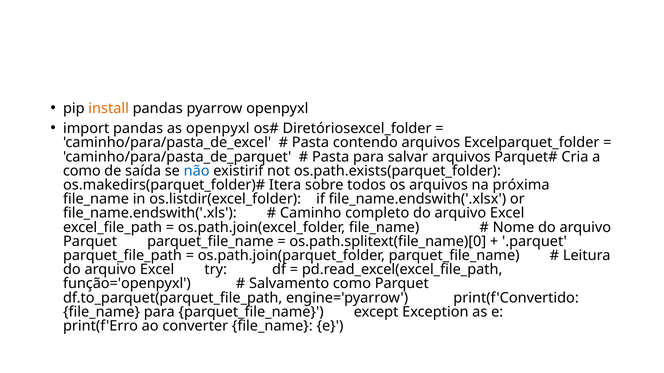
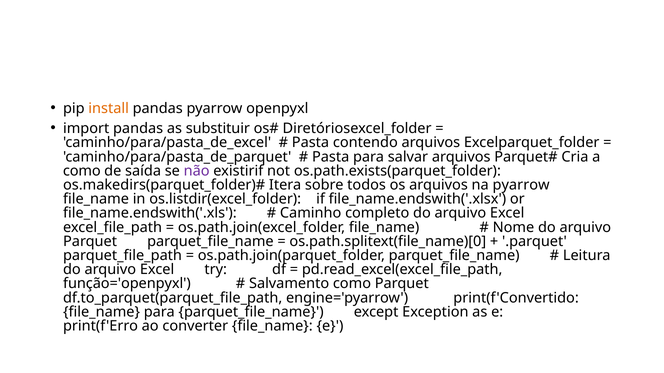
as openpyxl: openpyxl -> substituir
não colour: blue -> purple
na próxima: próxima -> pyarrow
